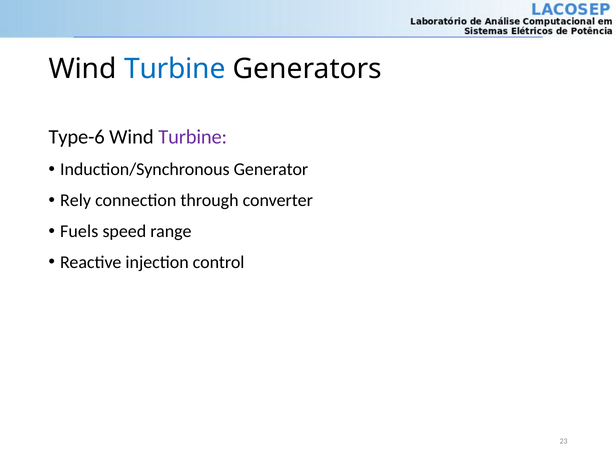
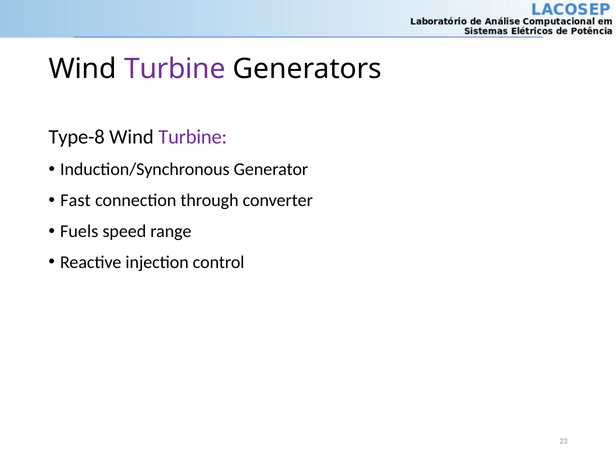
Turbine at (175, 69) colour: blue -> purple
Type-6: Type-6 -> Type-8
Rely: Rely -> Fast
